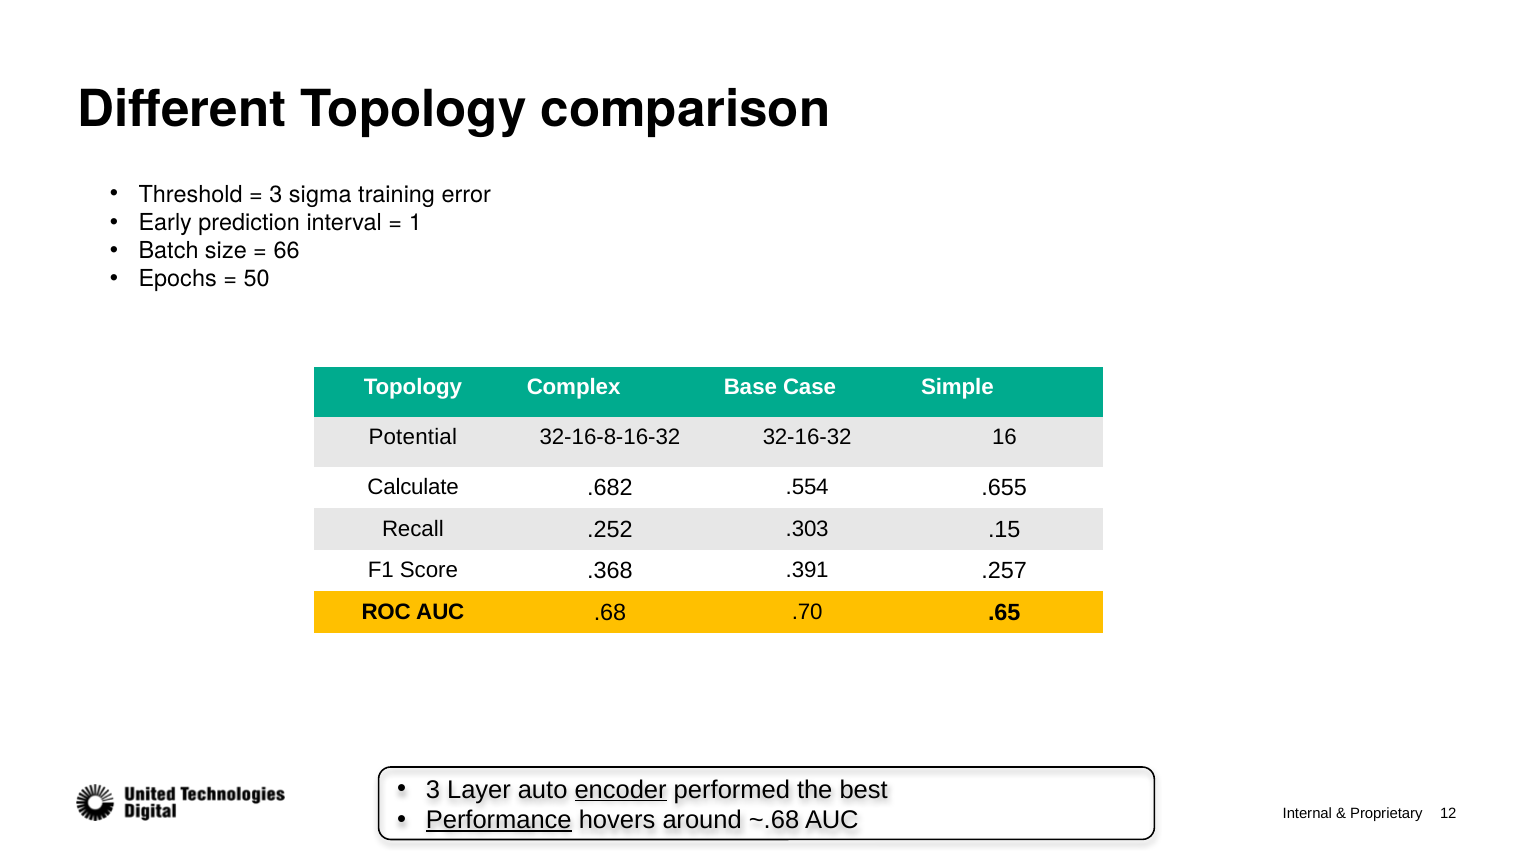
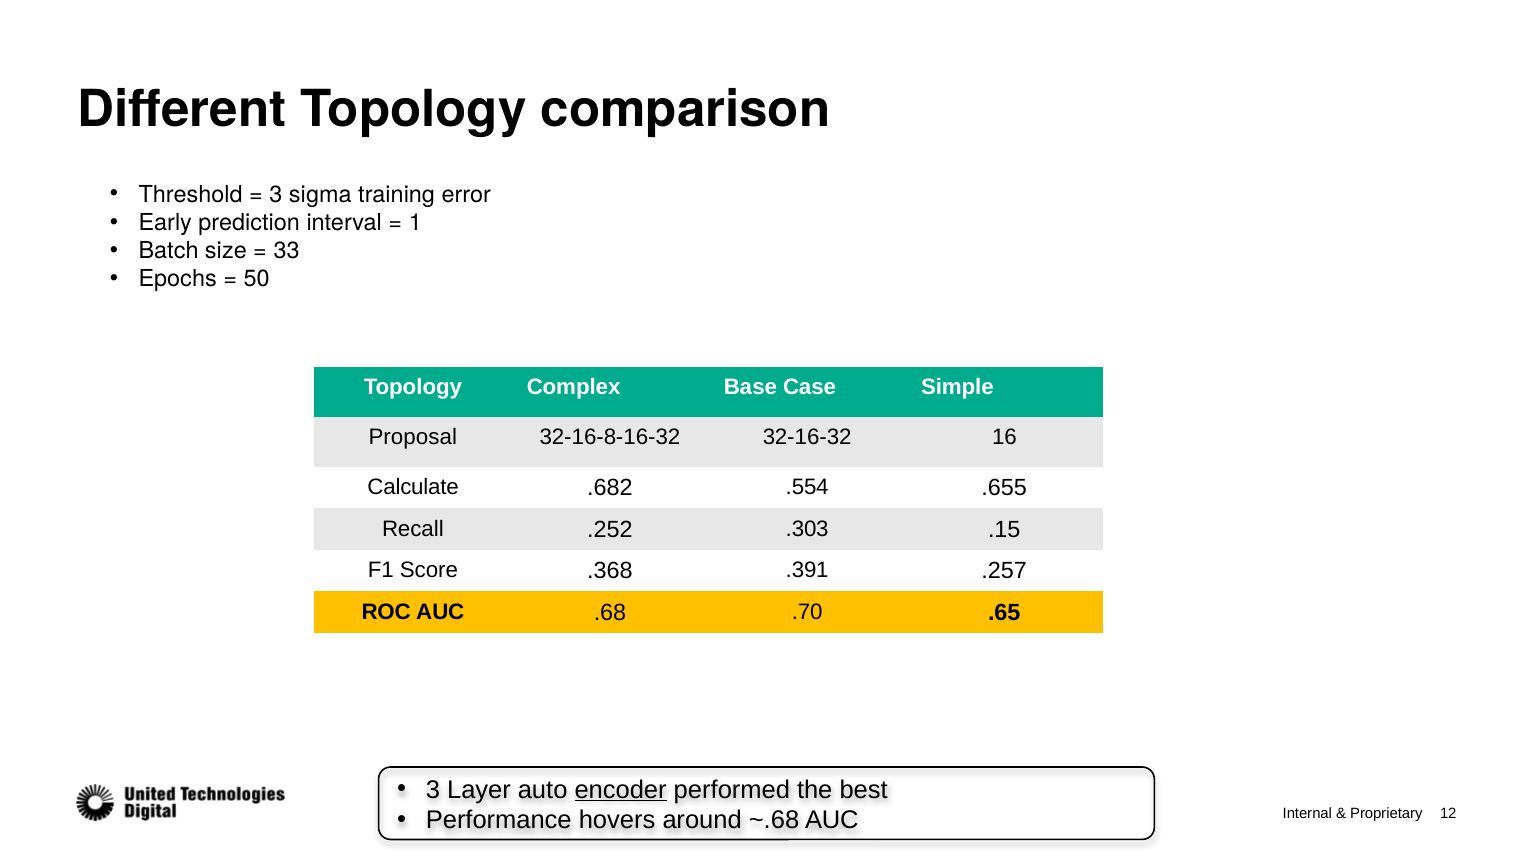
66: 66 -> 33
Potential: Potential -> Proposal
Performance underline: present -> none
